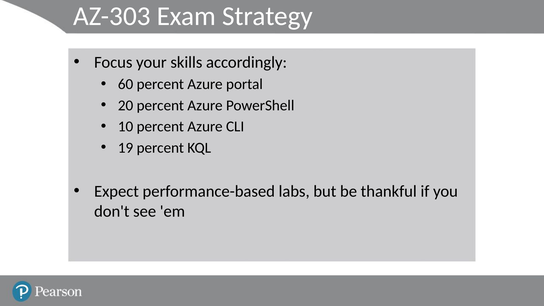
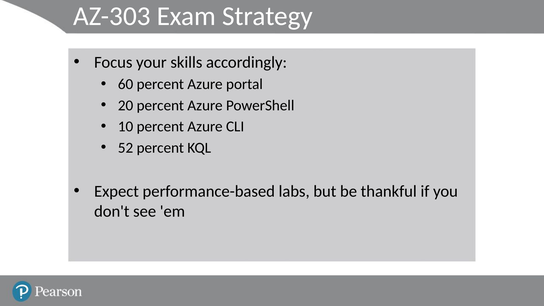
19: 19 -> 52
